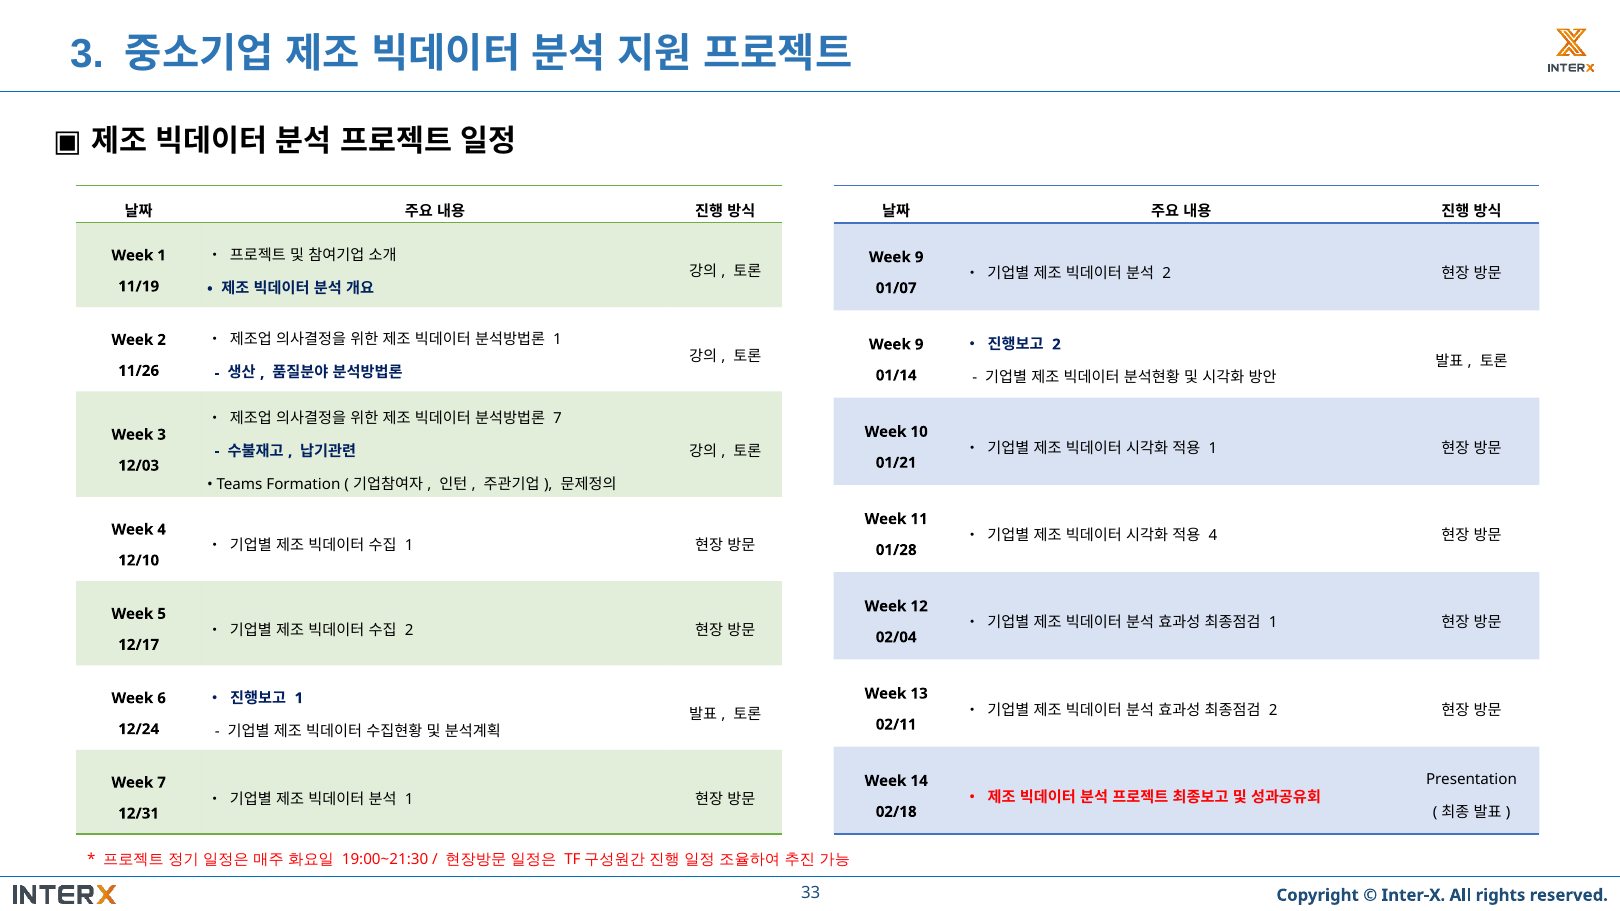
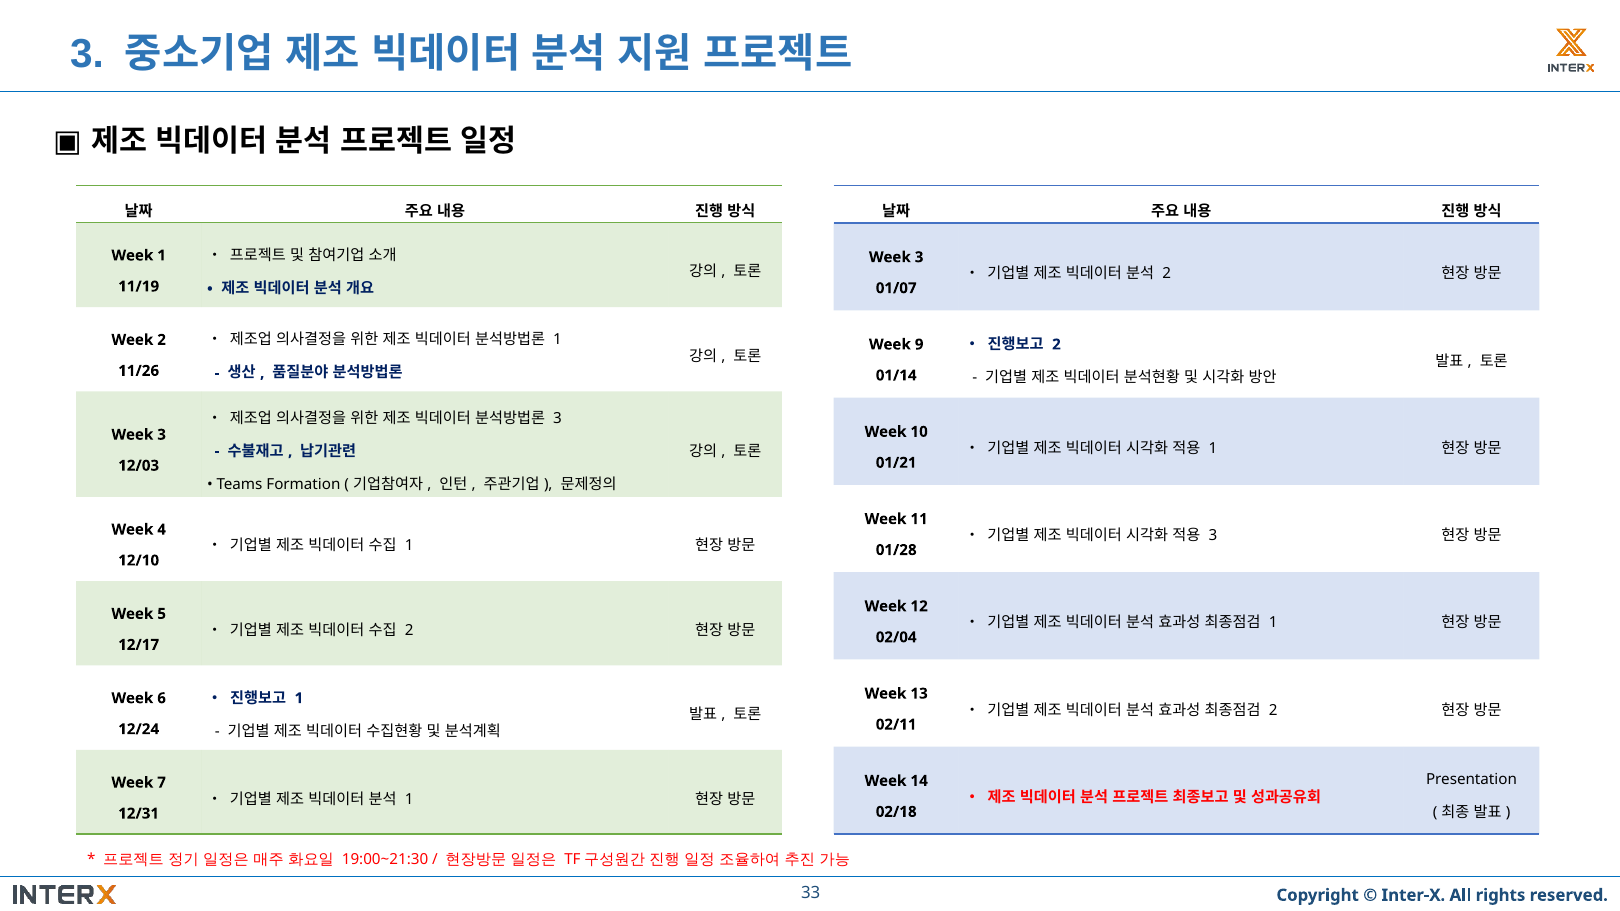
9 at (919, 257): 9 -> 3
7 at (558, 418): 7 -> 3
4 at (1213, 536): 4 -> 3
